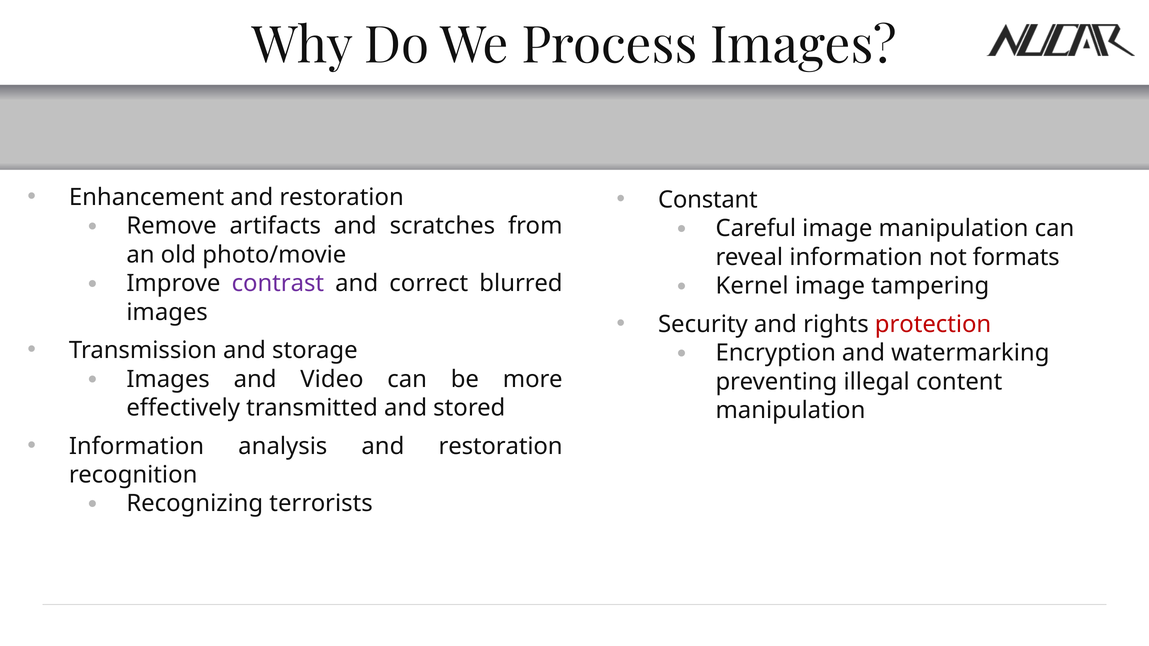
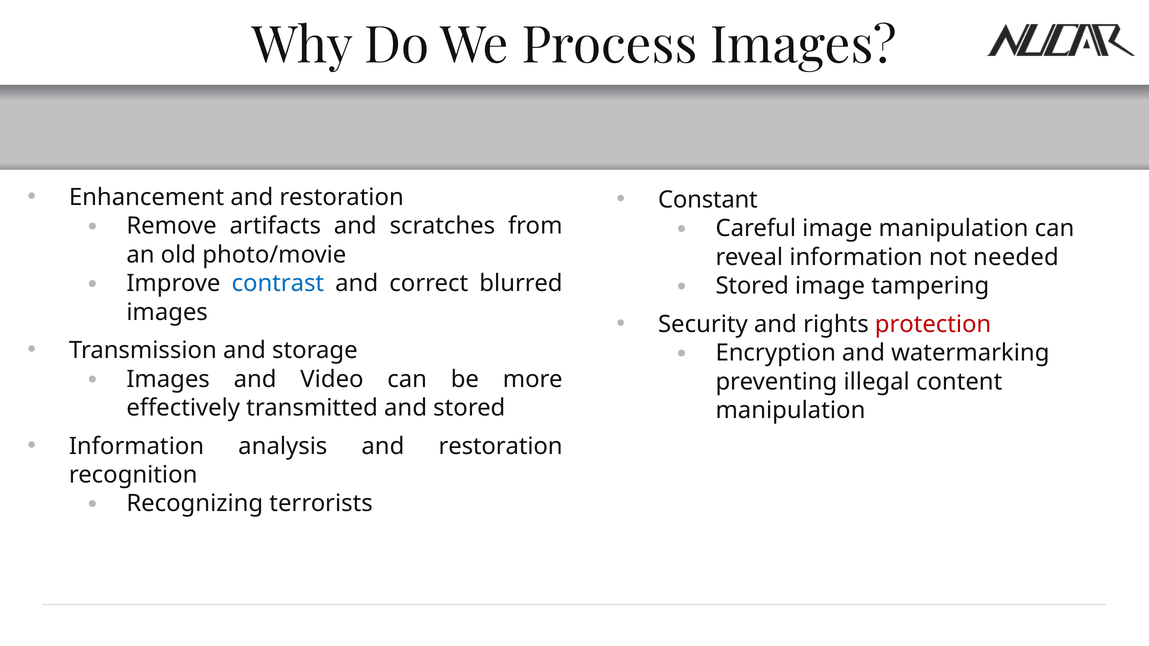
formats: formats -> needed
contrast colour: purple -> blue
Kernel at (752, 286): Kernel -> Stored
